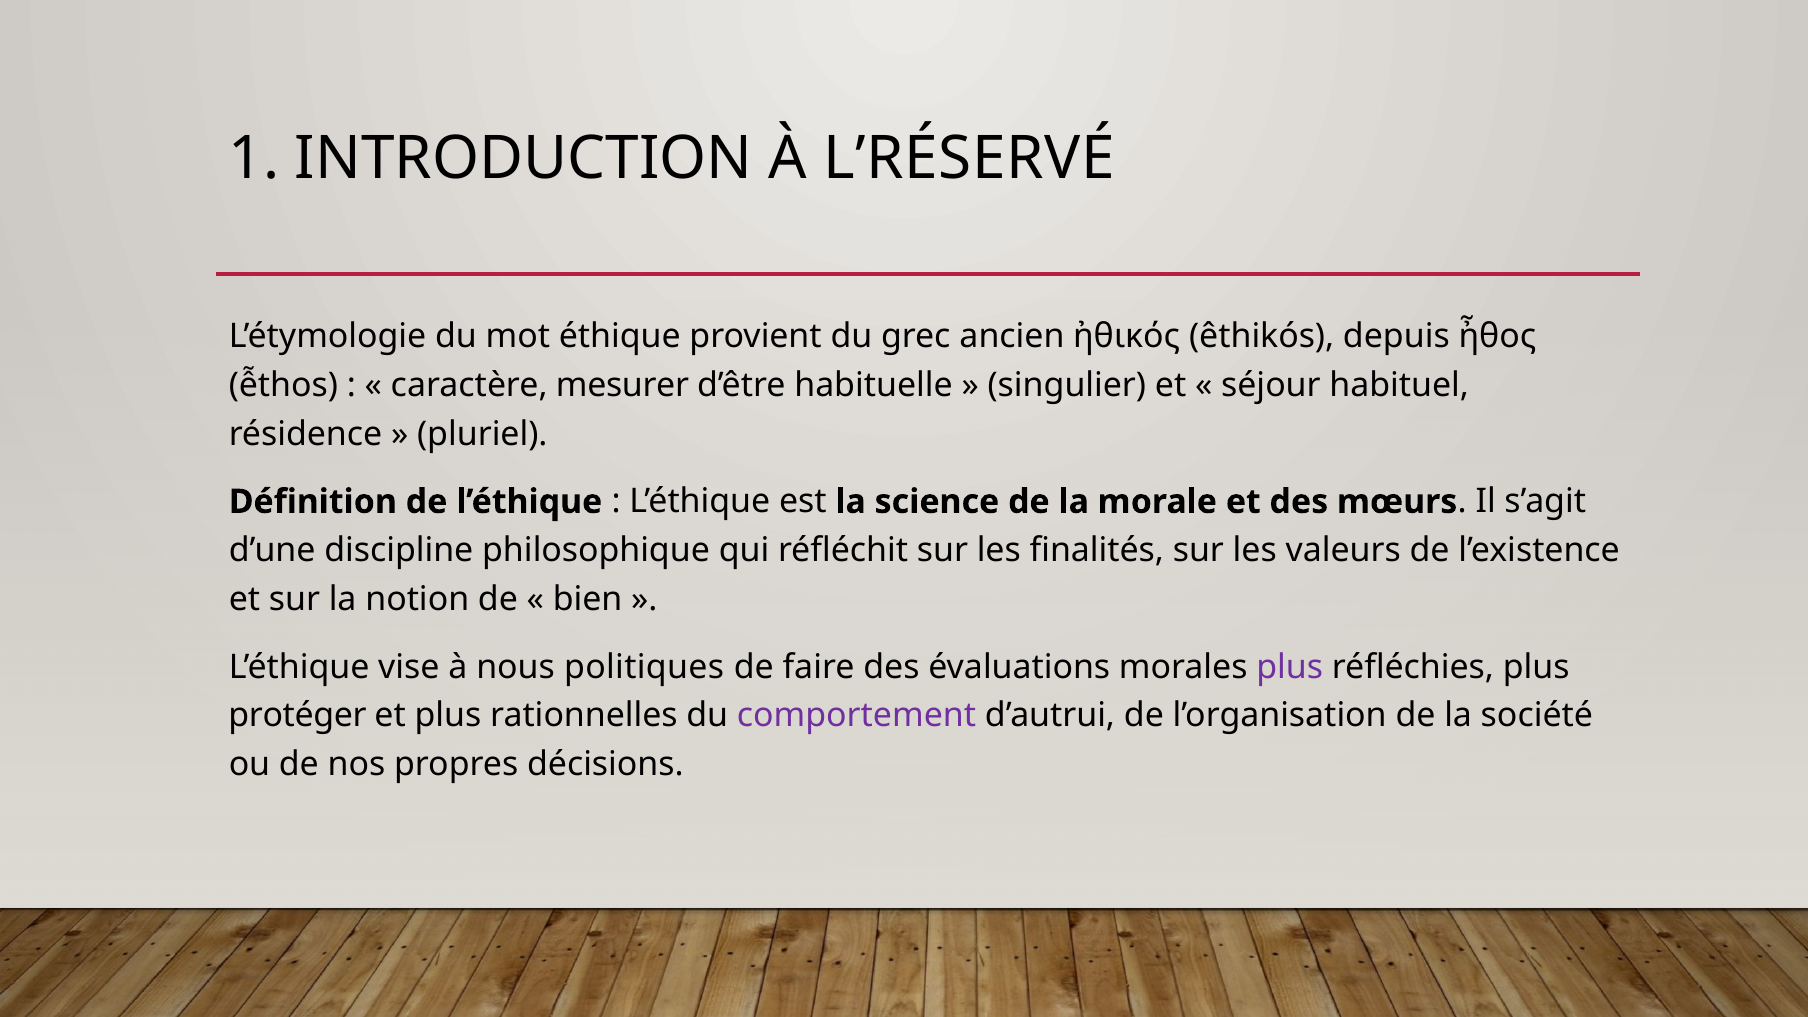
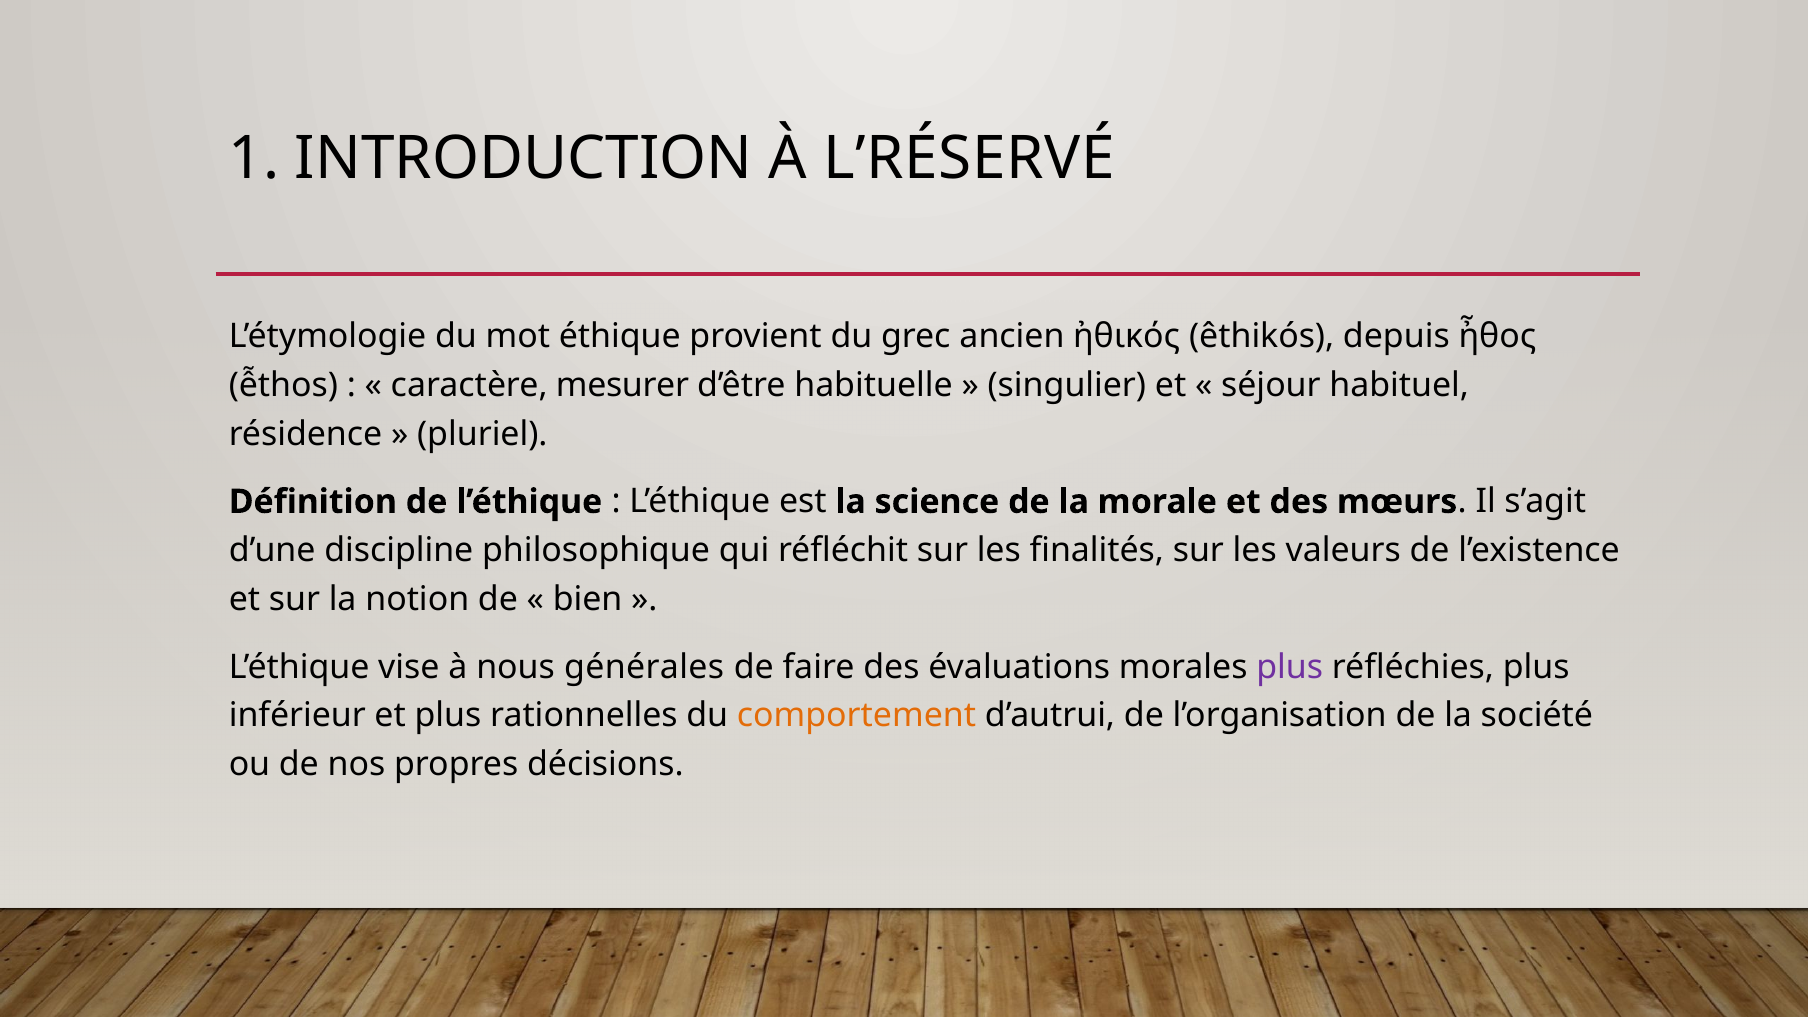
politiques: politiques -> générales
protéger: protéger -> inférieur
comportement colour: purple -> orange
